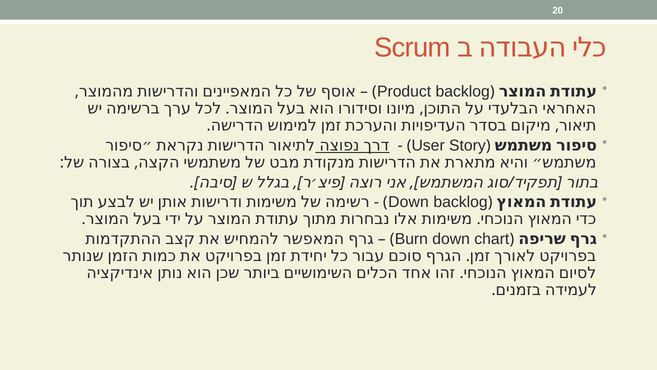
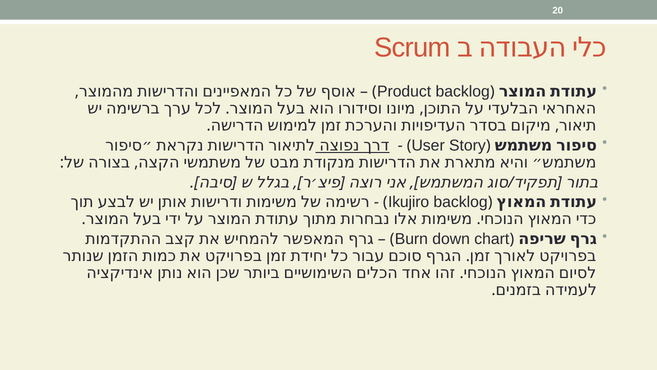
Down at (408, 202): Down -> Ikujiro
